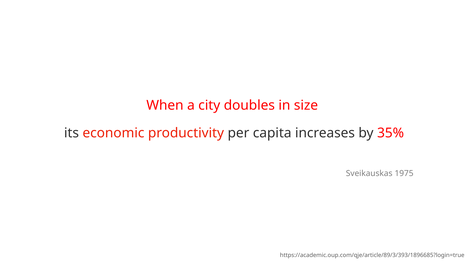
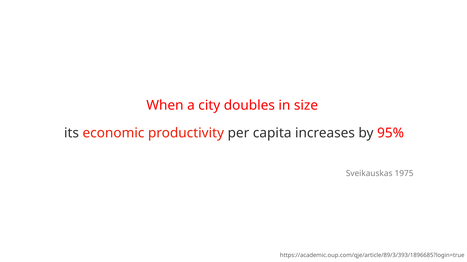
35%: 35% -> 95%
